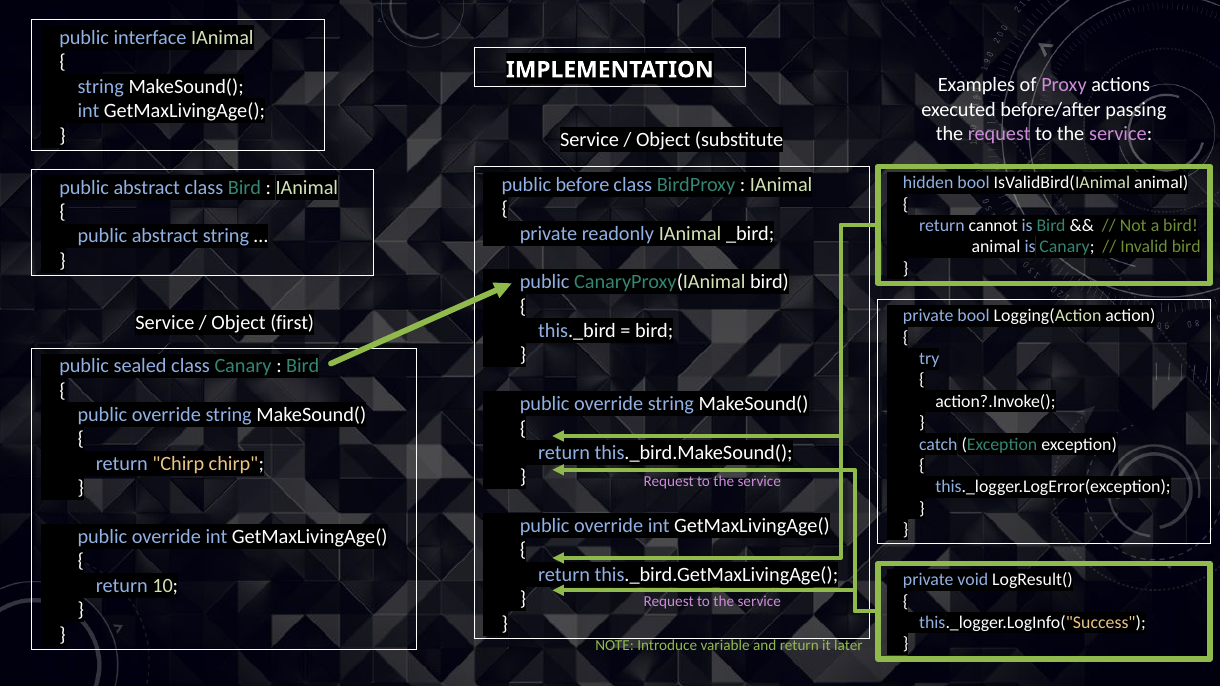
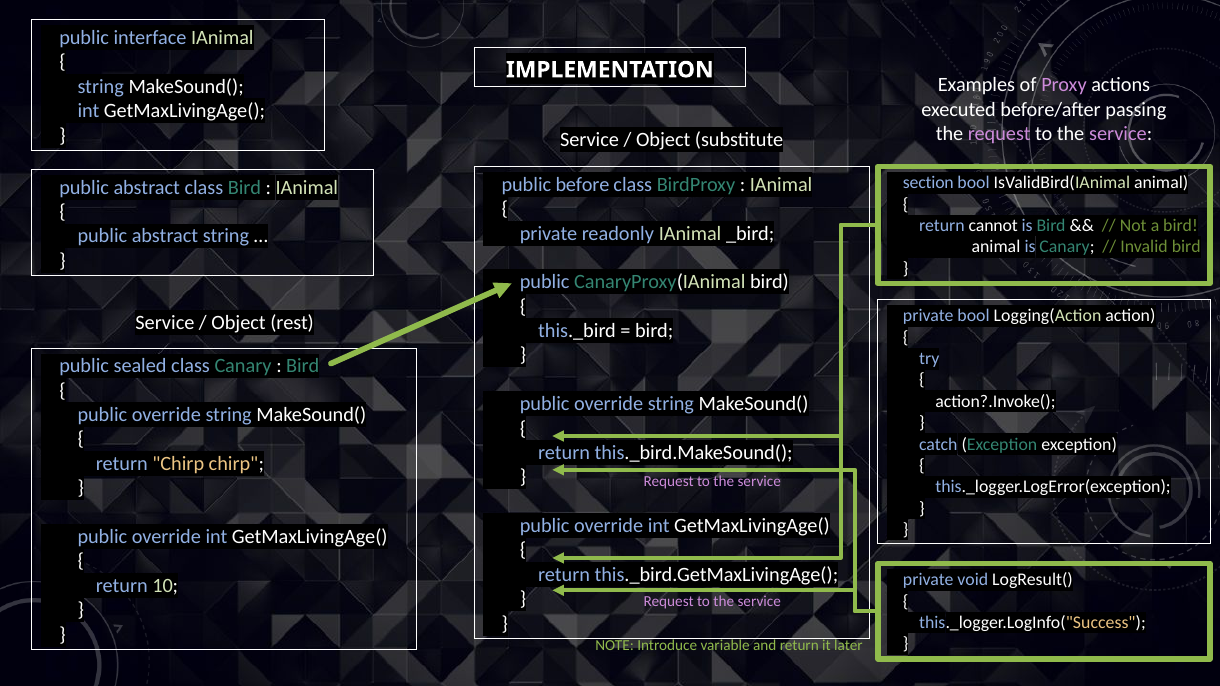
hidden: hidden -> section
first: first -> rest
